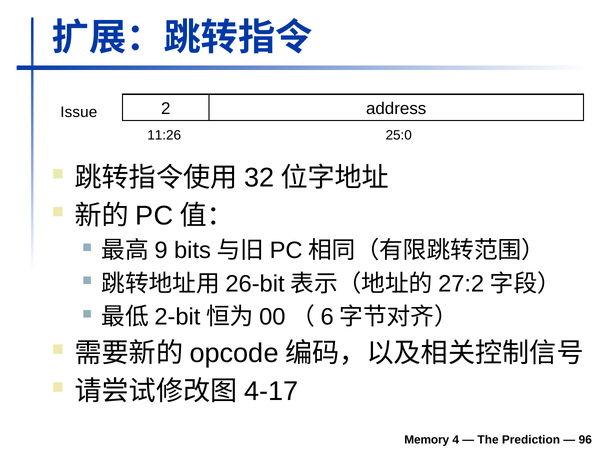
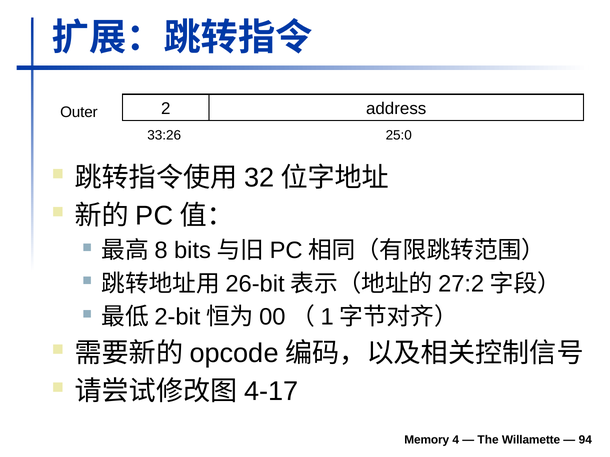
Issue: Issue -> Outer
11:26: 11:26 -> 33:26
9: 9 -> 8
6: 6 -> 1
Prediction: Prediction -> Willamette
96: 96 -> 94
